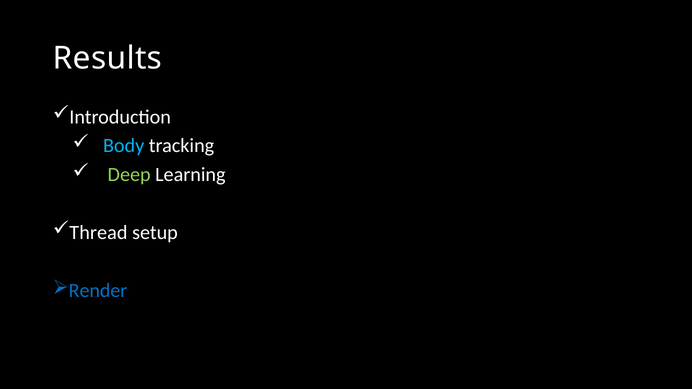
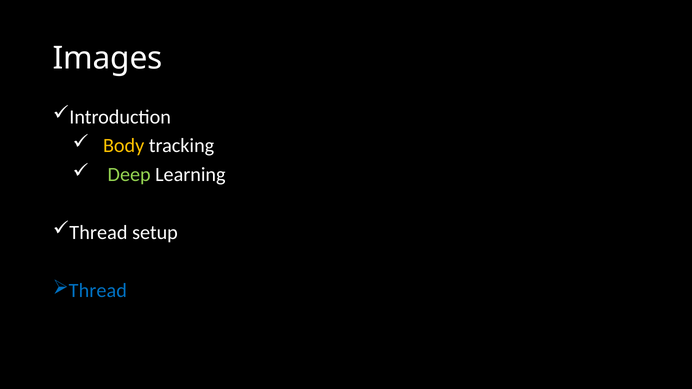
Results: Results -> Images
Body colour: light blue -> yellow
Render at (98, 291): Render -> Thread
